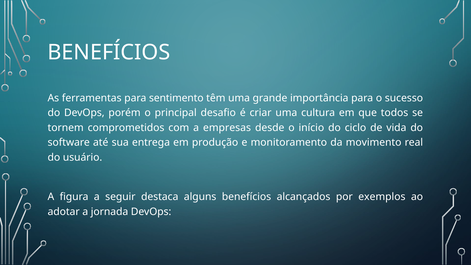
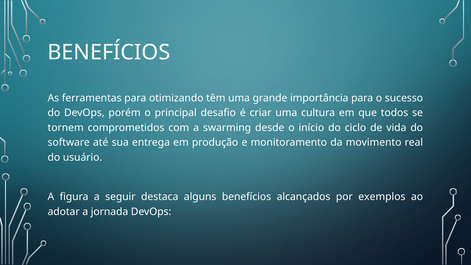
sentimento: sentimento -> otimizando
empresas: empresas -> swarming
